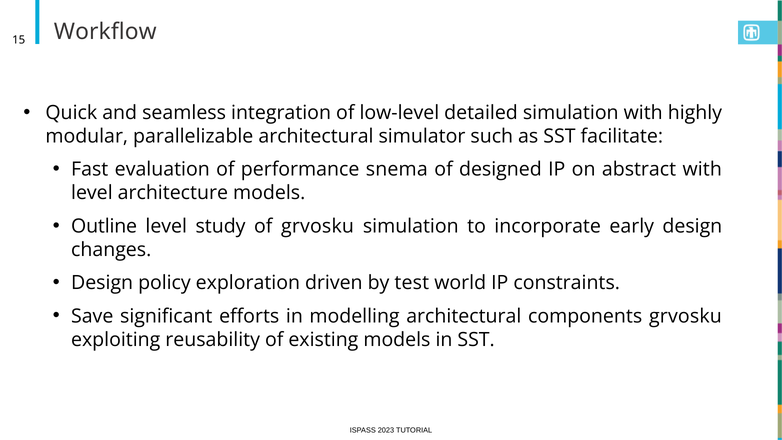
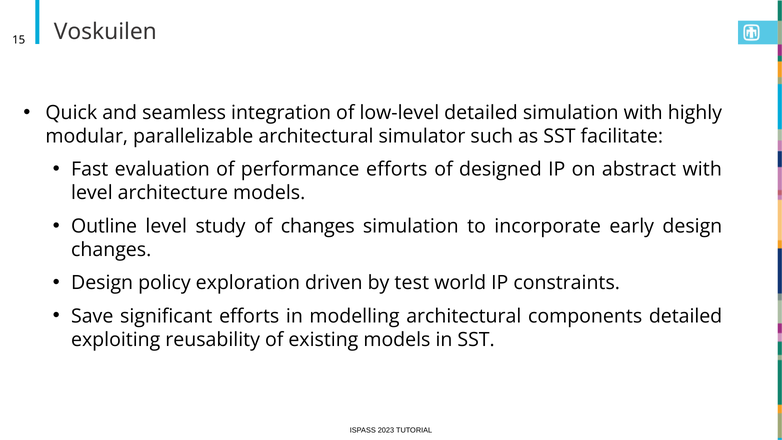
Workflow: Workflow -> Voskuilen
performance snema: snema -> efforts
of grvosku: grvosku -> changes
components grvosku: grvosku -> detailed
